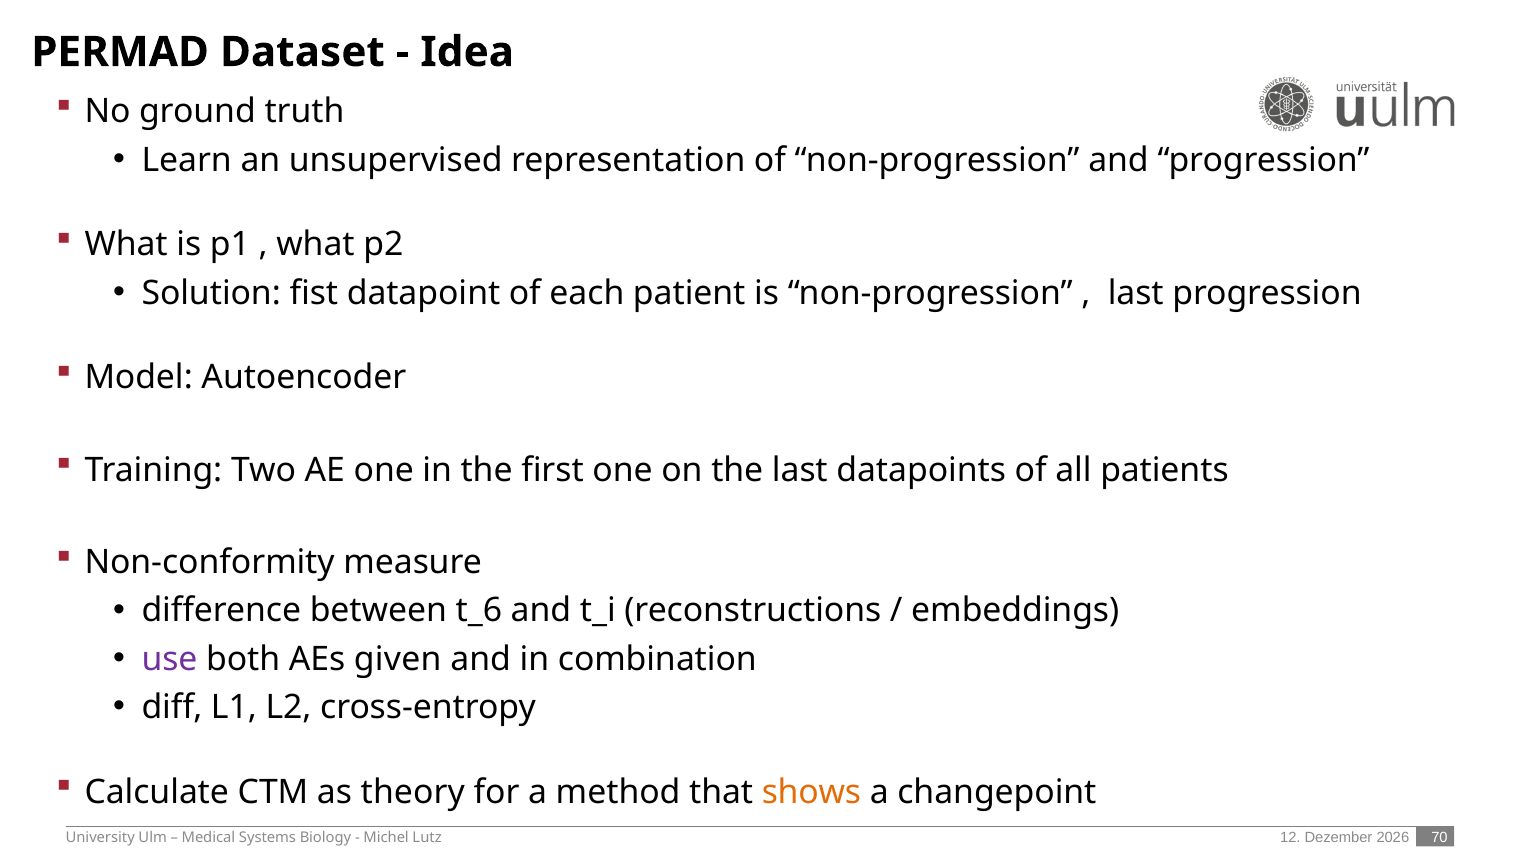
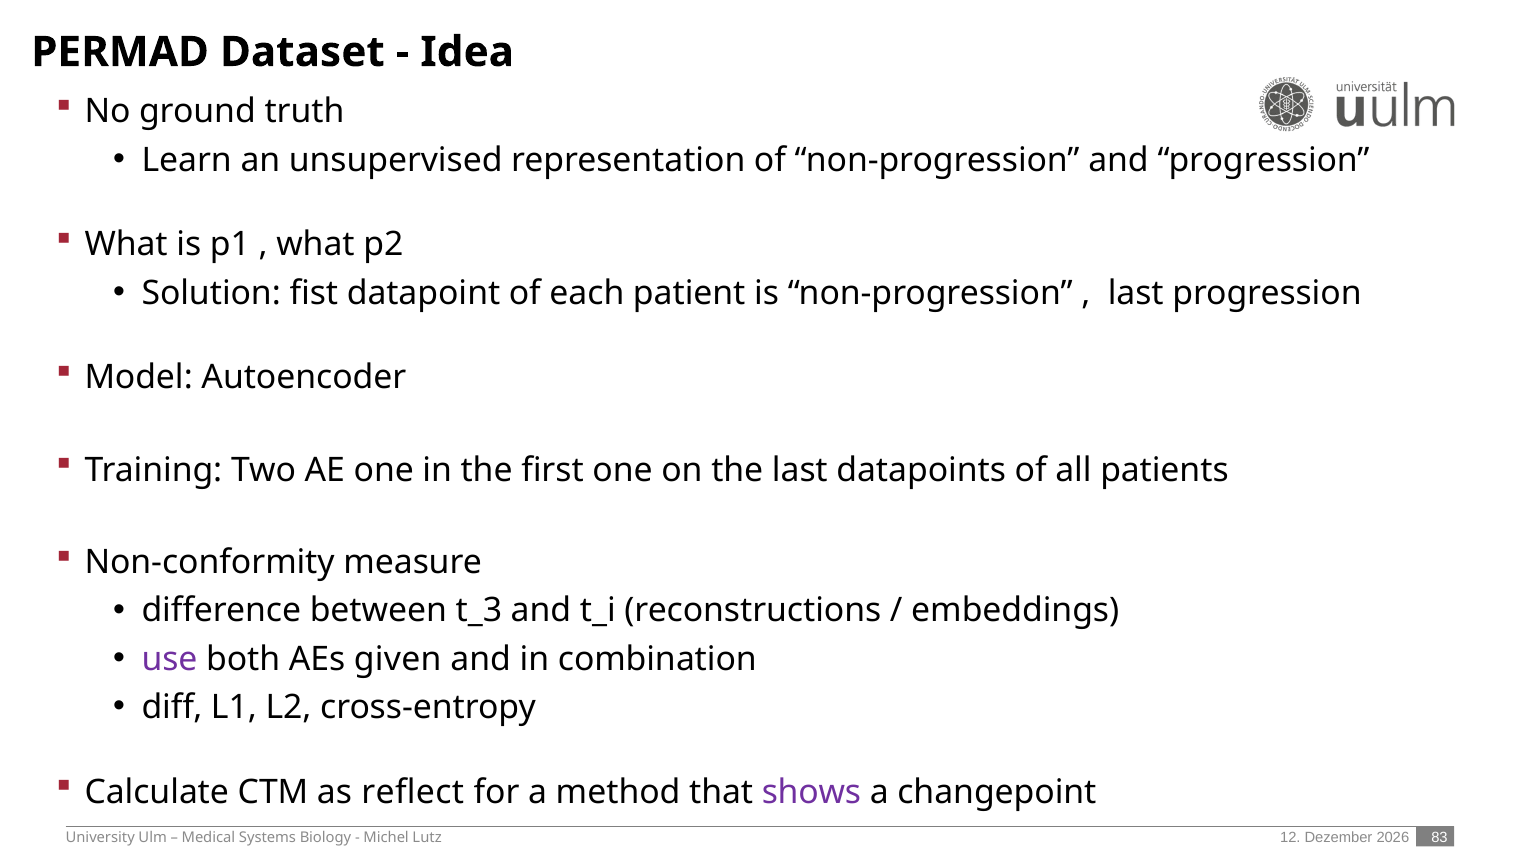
t_6: t_6 -> t_3
theory: theory -> reflect
shows colour: orange -> purple
70: 70 -> 83
